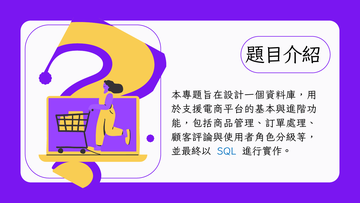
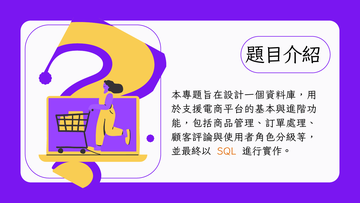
SQL colour: blue -> orange
